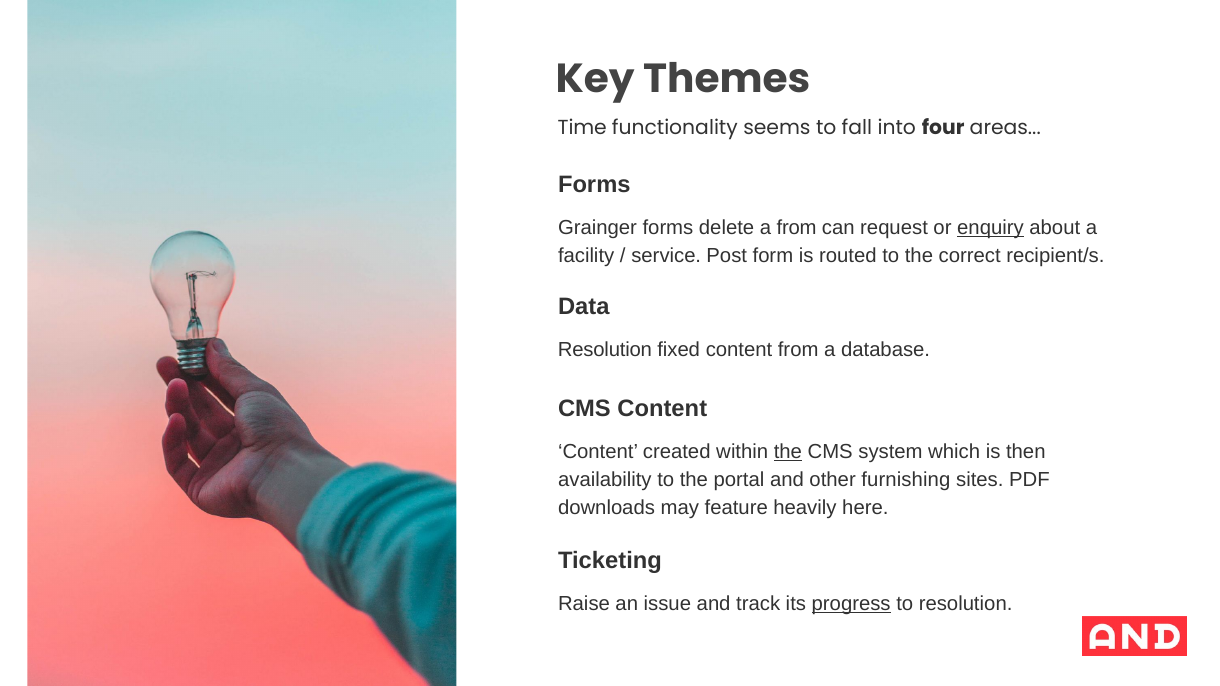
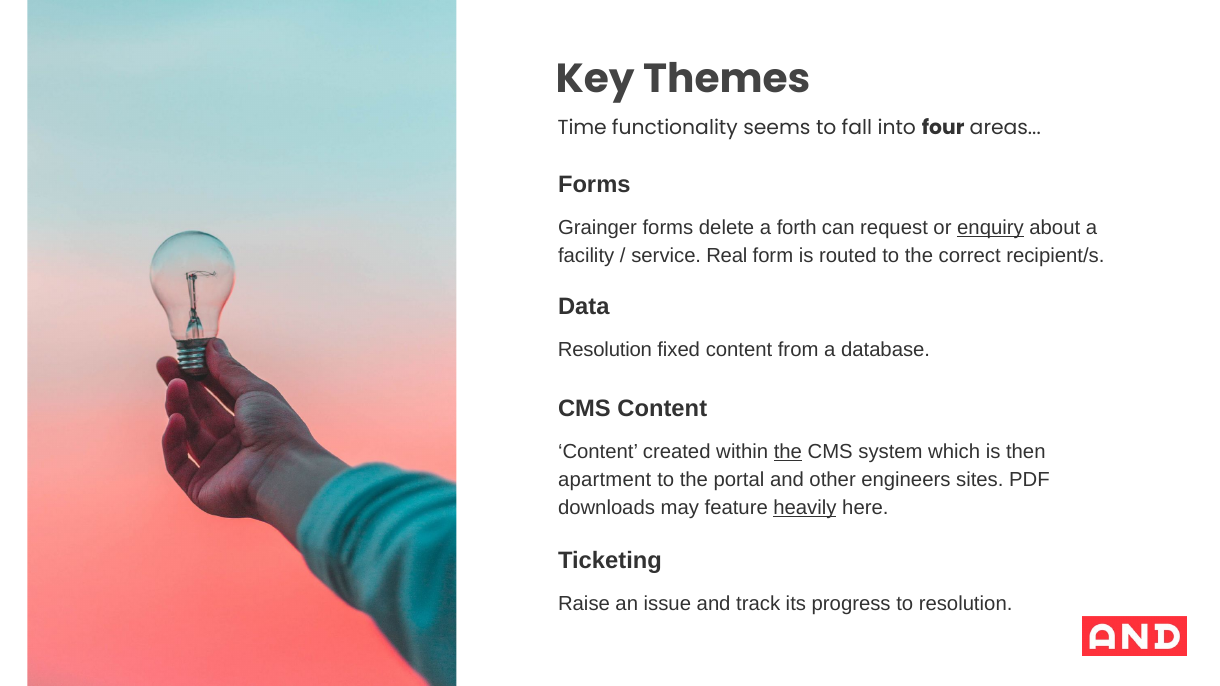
a from: from -> forth
Post: Post -> Real
availability: availability -> apartment
furnishing: furnishing -> engineers
heavily underline: none -> present
progress underline: present -> none
